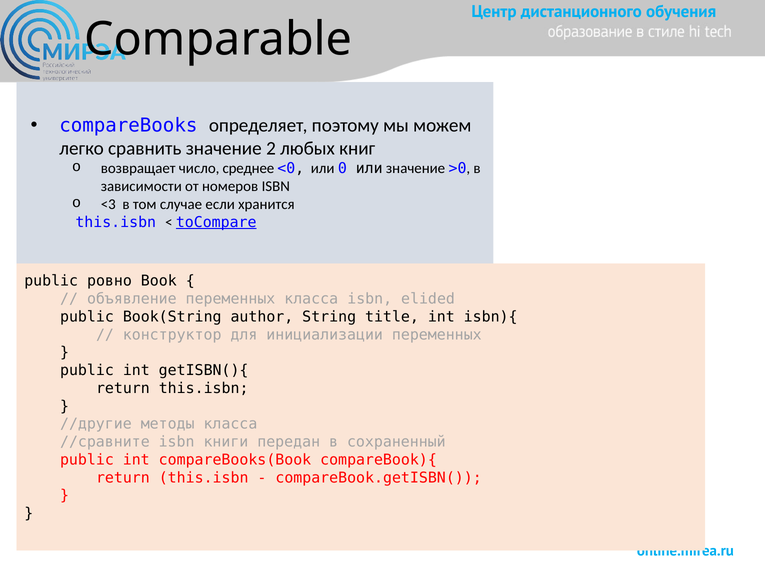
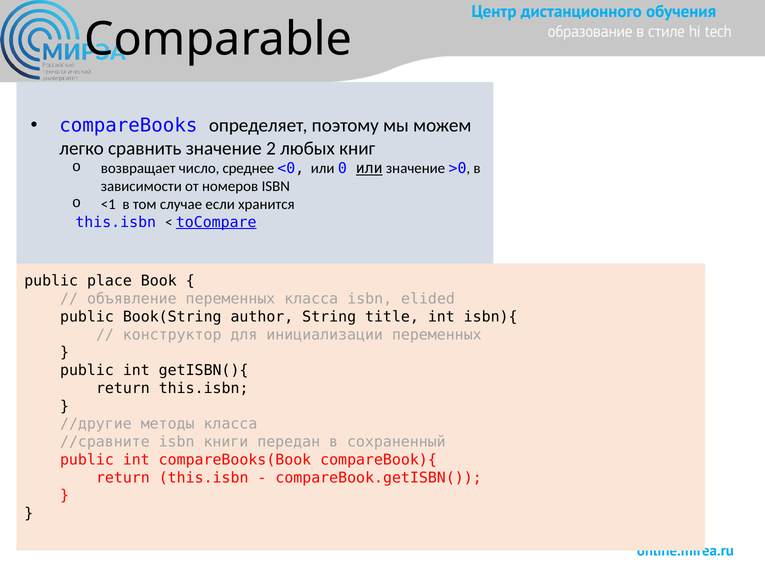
или at (369, 169) underline: none -> present
<3: <3 -> <1
ровно: ровно -> place
